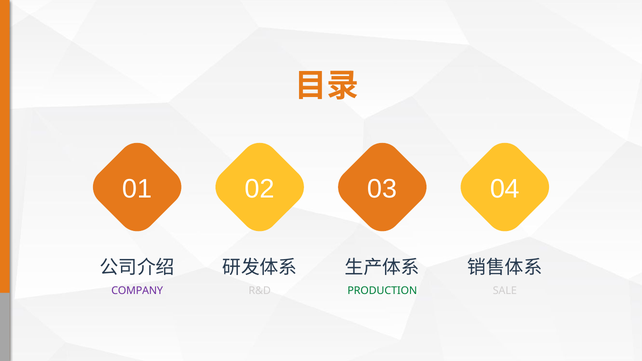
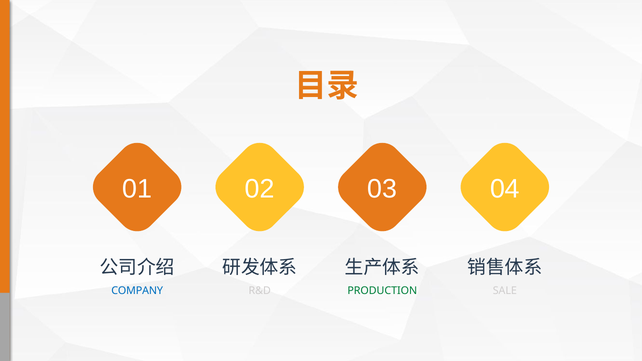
COMPANY colour: purple -> blue
